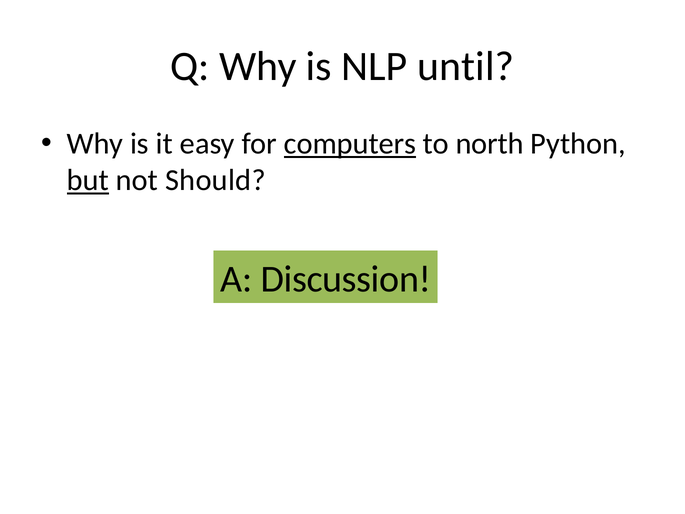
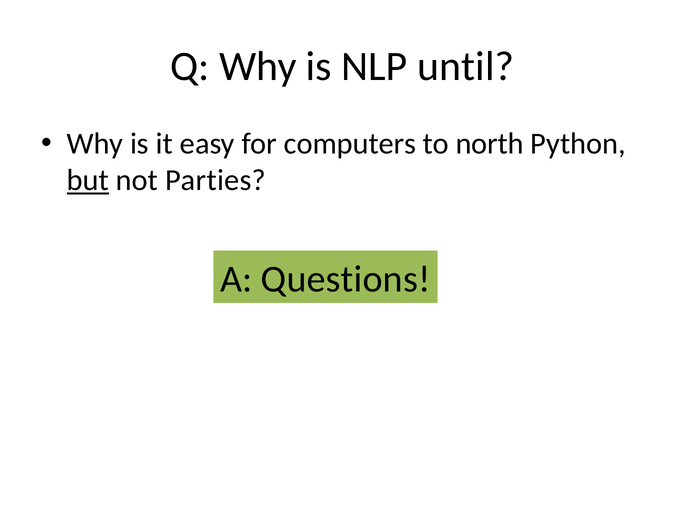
computers underline: present -> none
Should: Should -> Parties
Discussion: Discussion -> Questions
